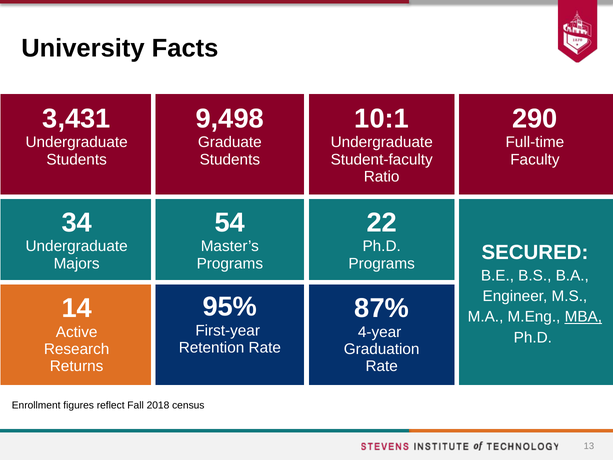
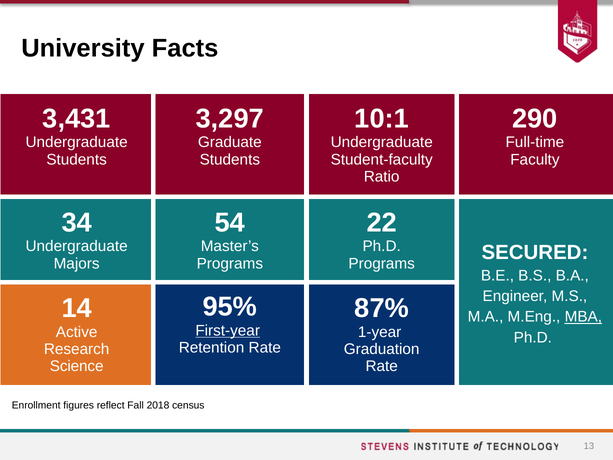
9,498: 9,498 -> 3,297
First-year underline: none -> present
4-year: 4-year -> 1-year
Returns: Returns -> Science
